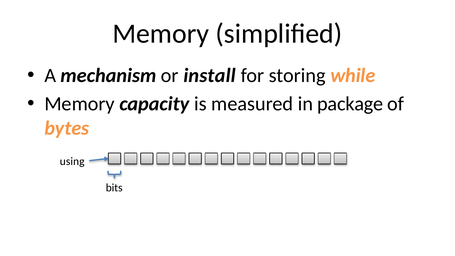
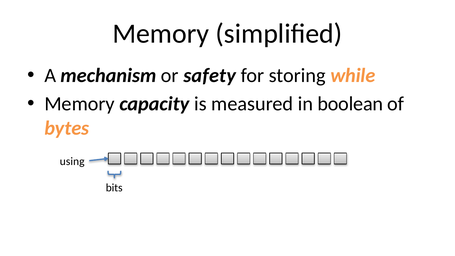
install: install -> safety
package: package -> boolean
